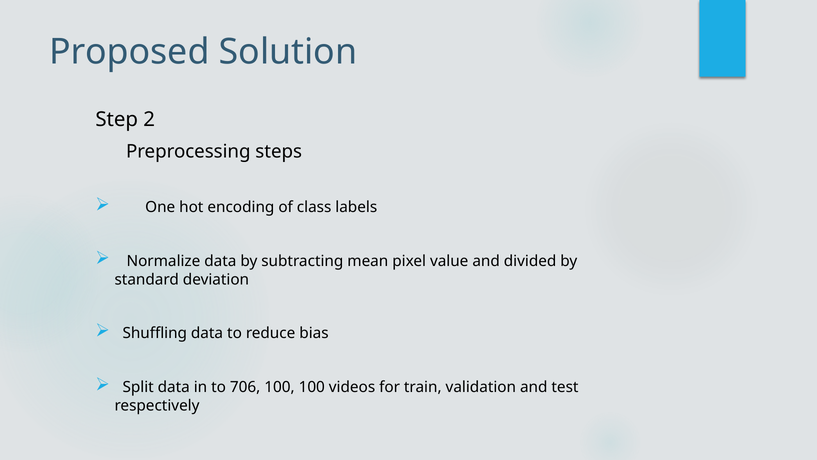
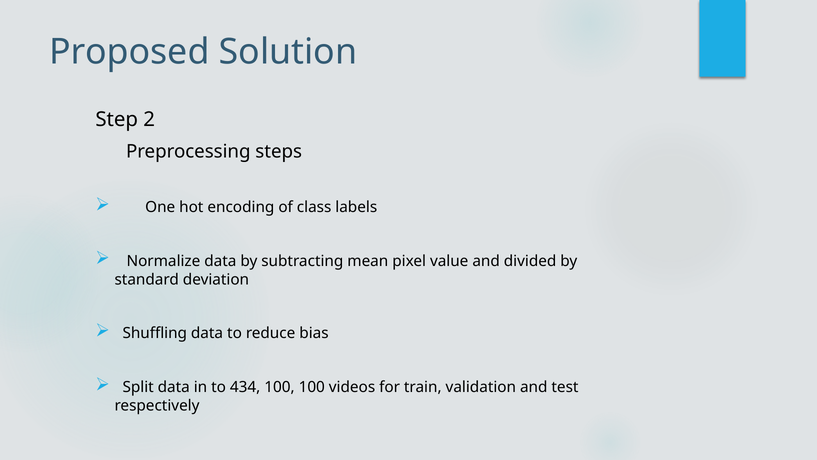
706: 706 -> 434
